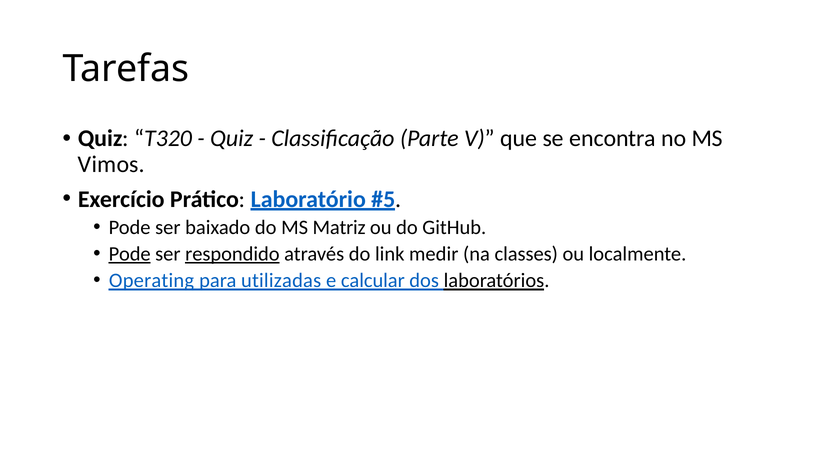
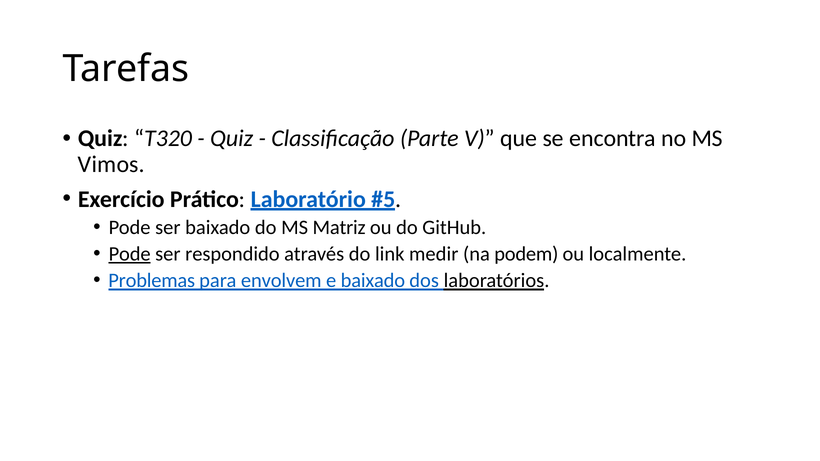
respondido underline: present -> none
classes: classes -> podem
Operating: Operating -> Problemas
utilizadas: utilizadas -> envolvem
e calcular: calcular -> baixado
